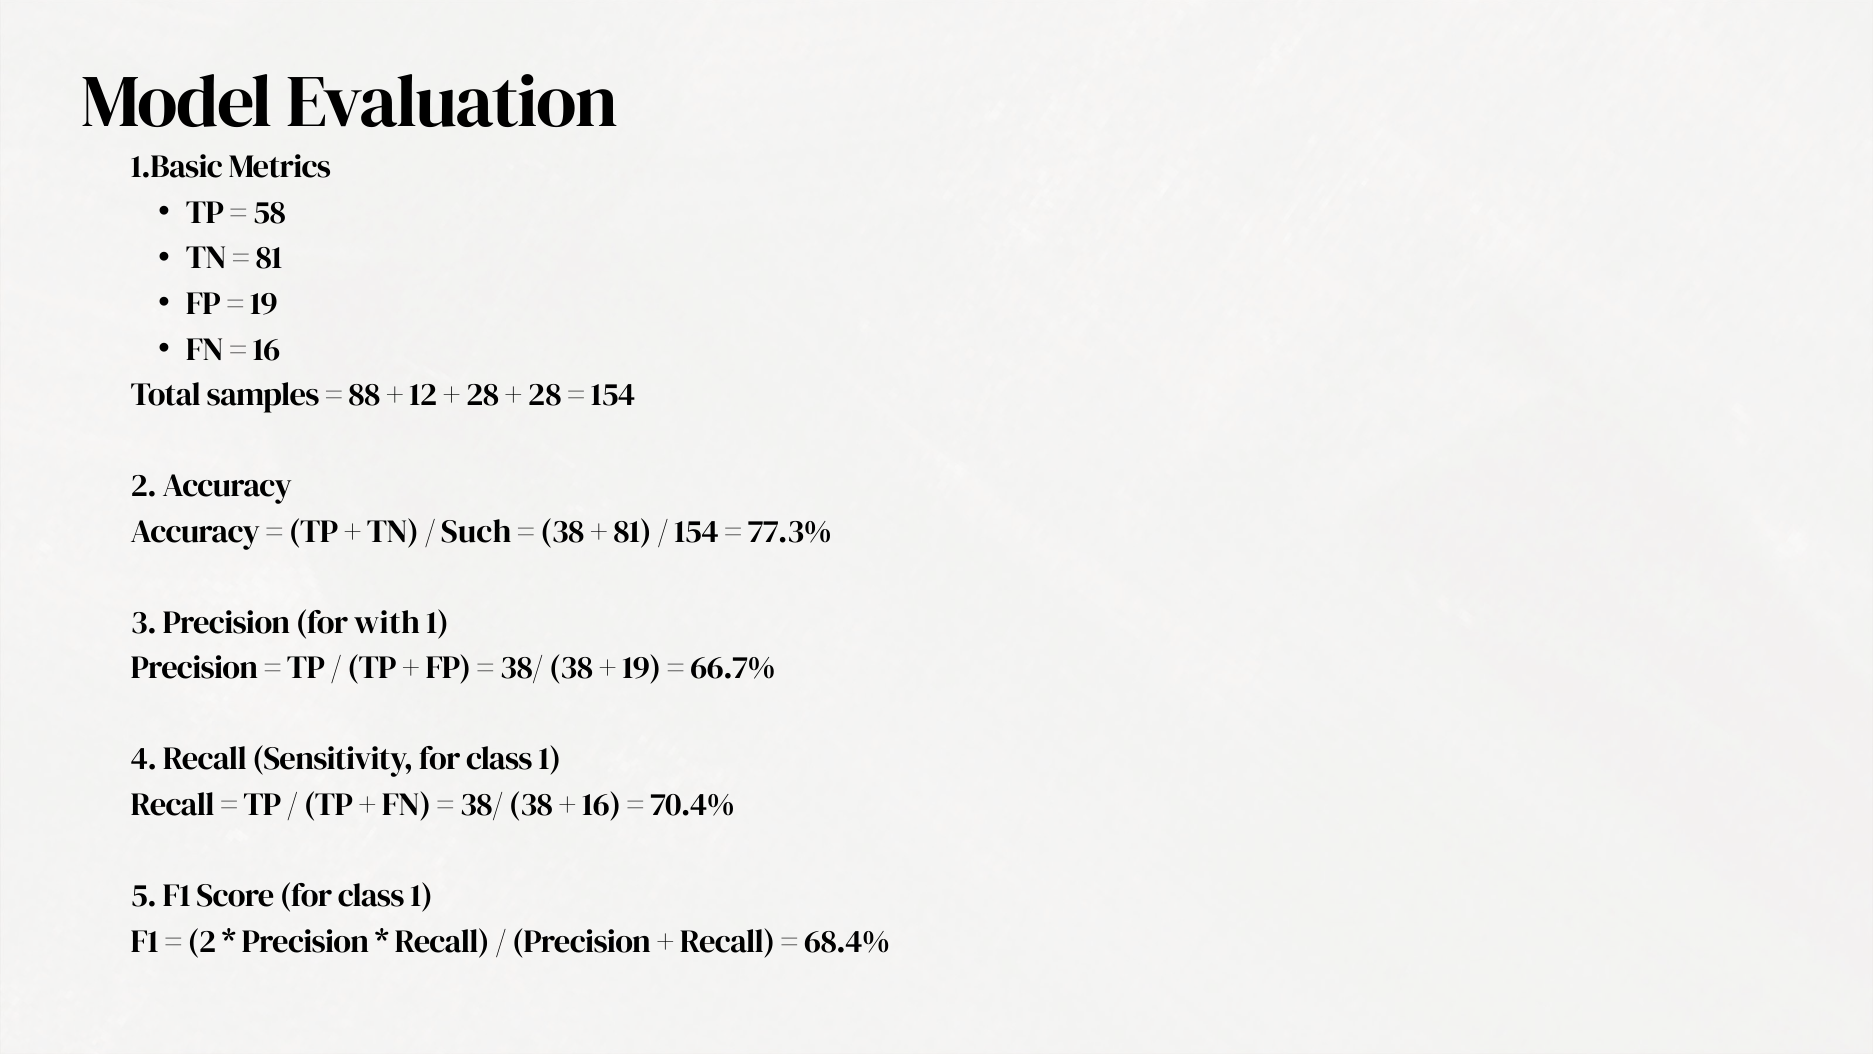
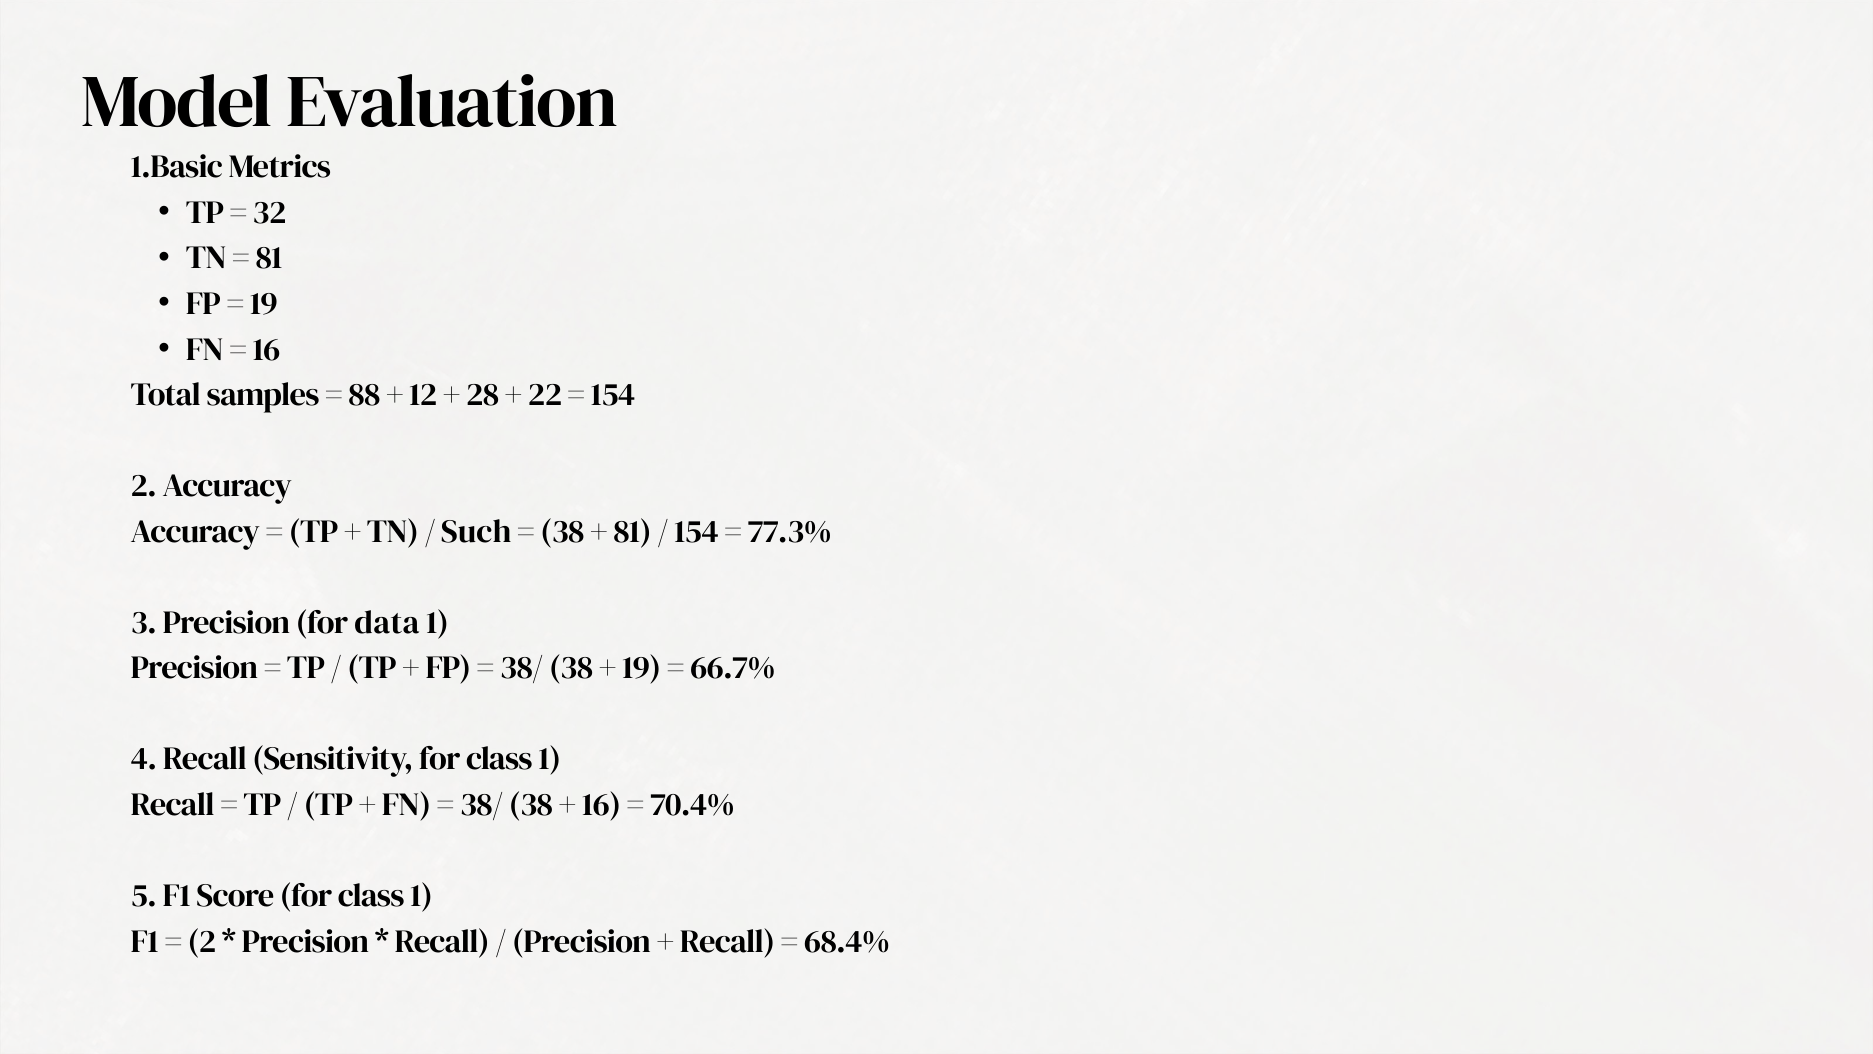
58: 58 -> 32
28 at (545, 395): 28 -> 22
with: with -> data
